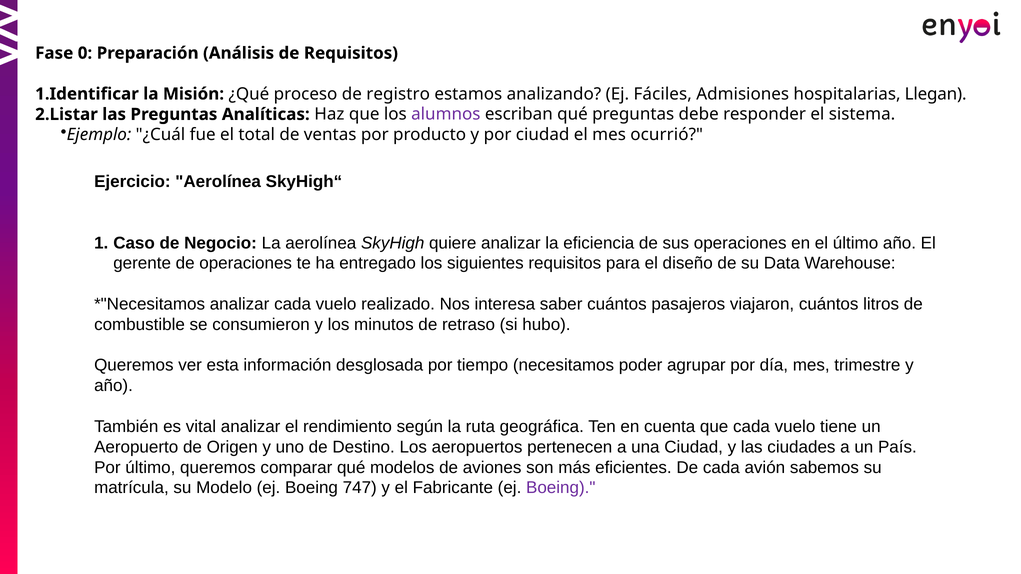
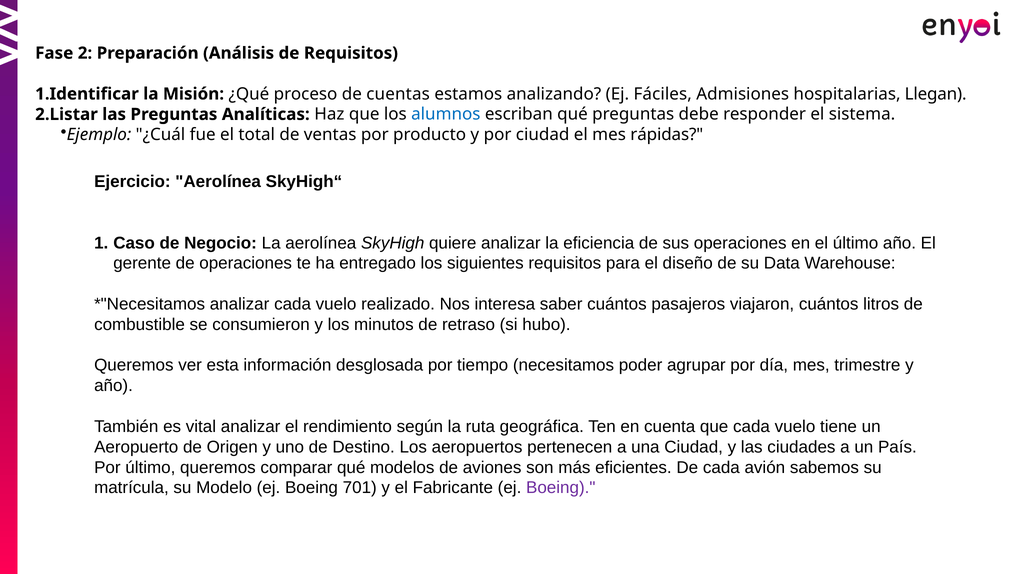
0: 0 -> 2
registro: registro -> cuentas
alumnos colour: purple -> blue
ocurrió: ocurrió -> rápidas
747: 747 -> 701
